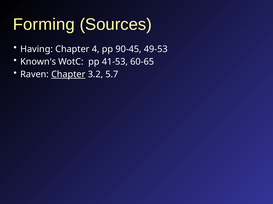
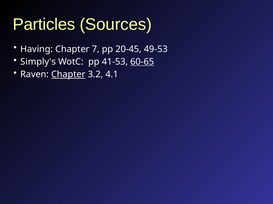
Forming: Forming -> Particles
4: 4 -> 7
90-45: 90-45 -> 20-45
Known's: Known's -> Simply's
60-65 underline: none -> present
5.7: 5.7 -> 4.1
